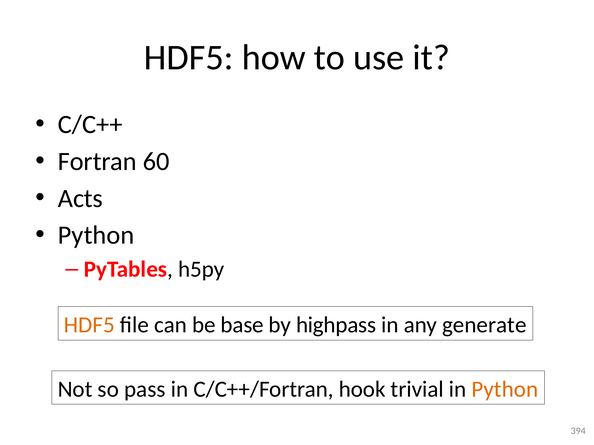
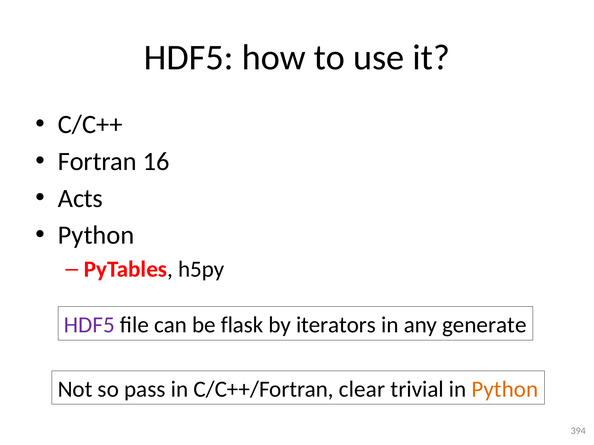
60: 60 -> 16
HDF5 at (89, 325) colour: orange -> purple
base: base -> flask
highpass: highpass -> iterators
hook: hook -> clear
